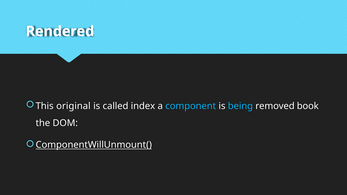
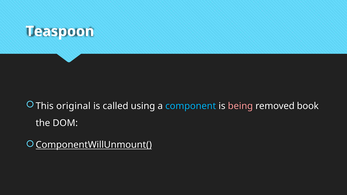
Rendered: Rendered -> Teaspoon
index: index -> using
being colour: light blue -> pink
